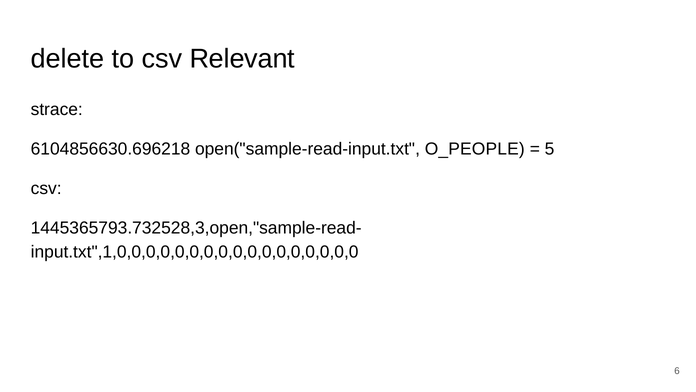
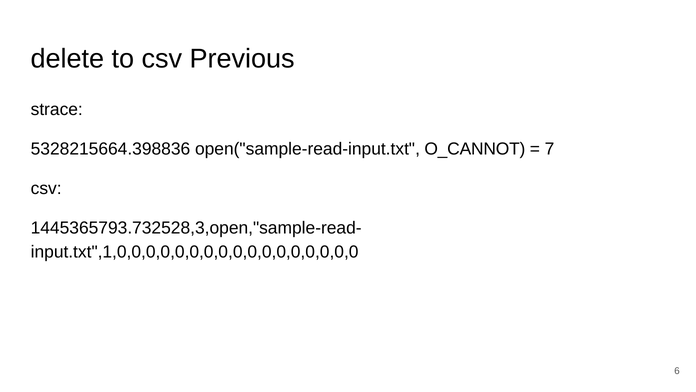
Relevant: Relevant -> Previous
6104856630.696218: 6104856630.696218 -> 5328215664.398836
O_PEOPLE: O_PEOPLE -> O_CANNOT
5: 5 -> 7
